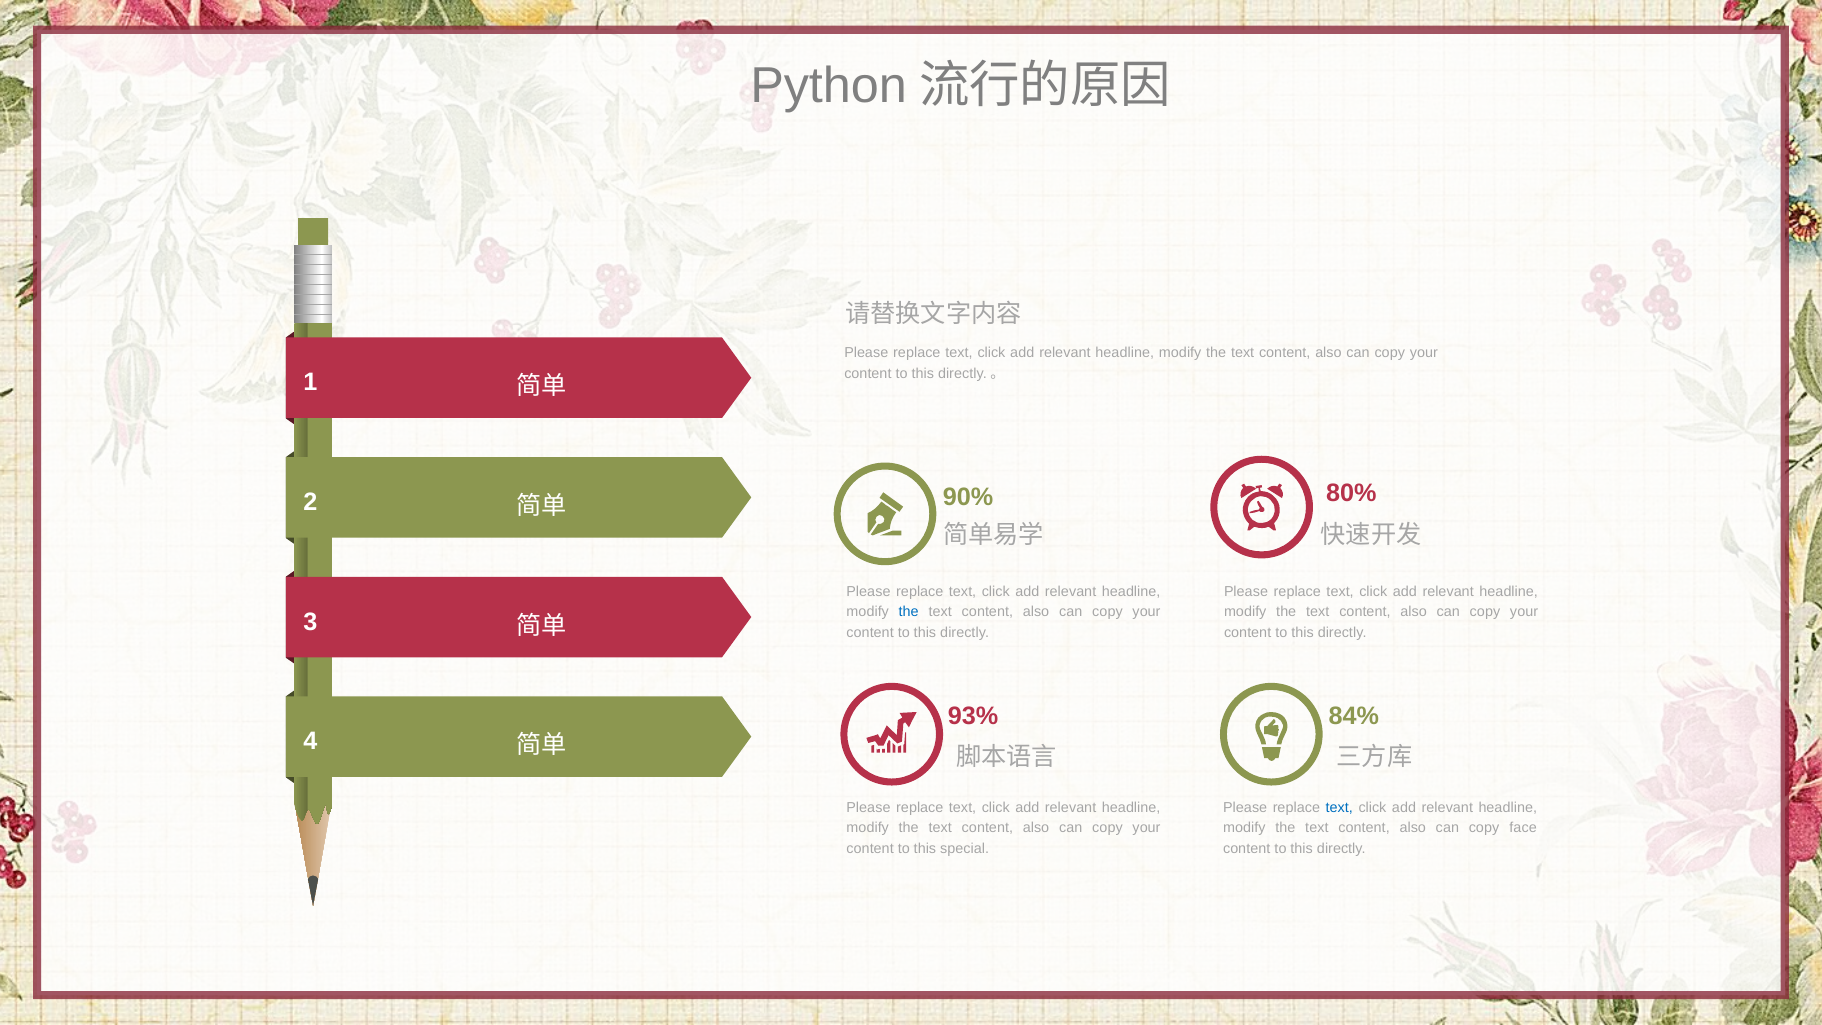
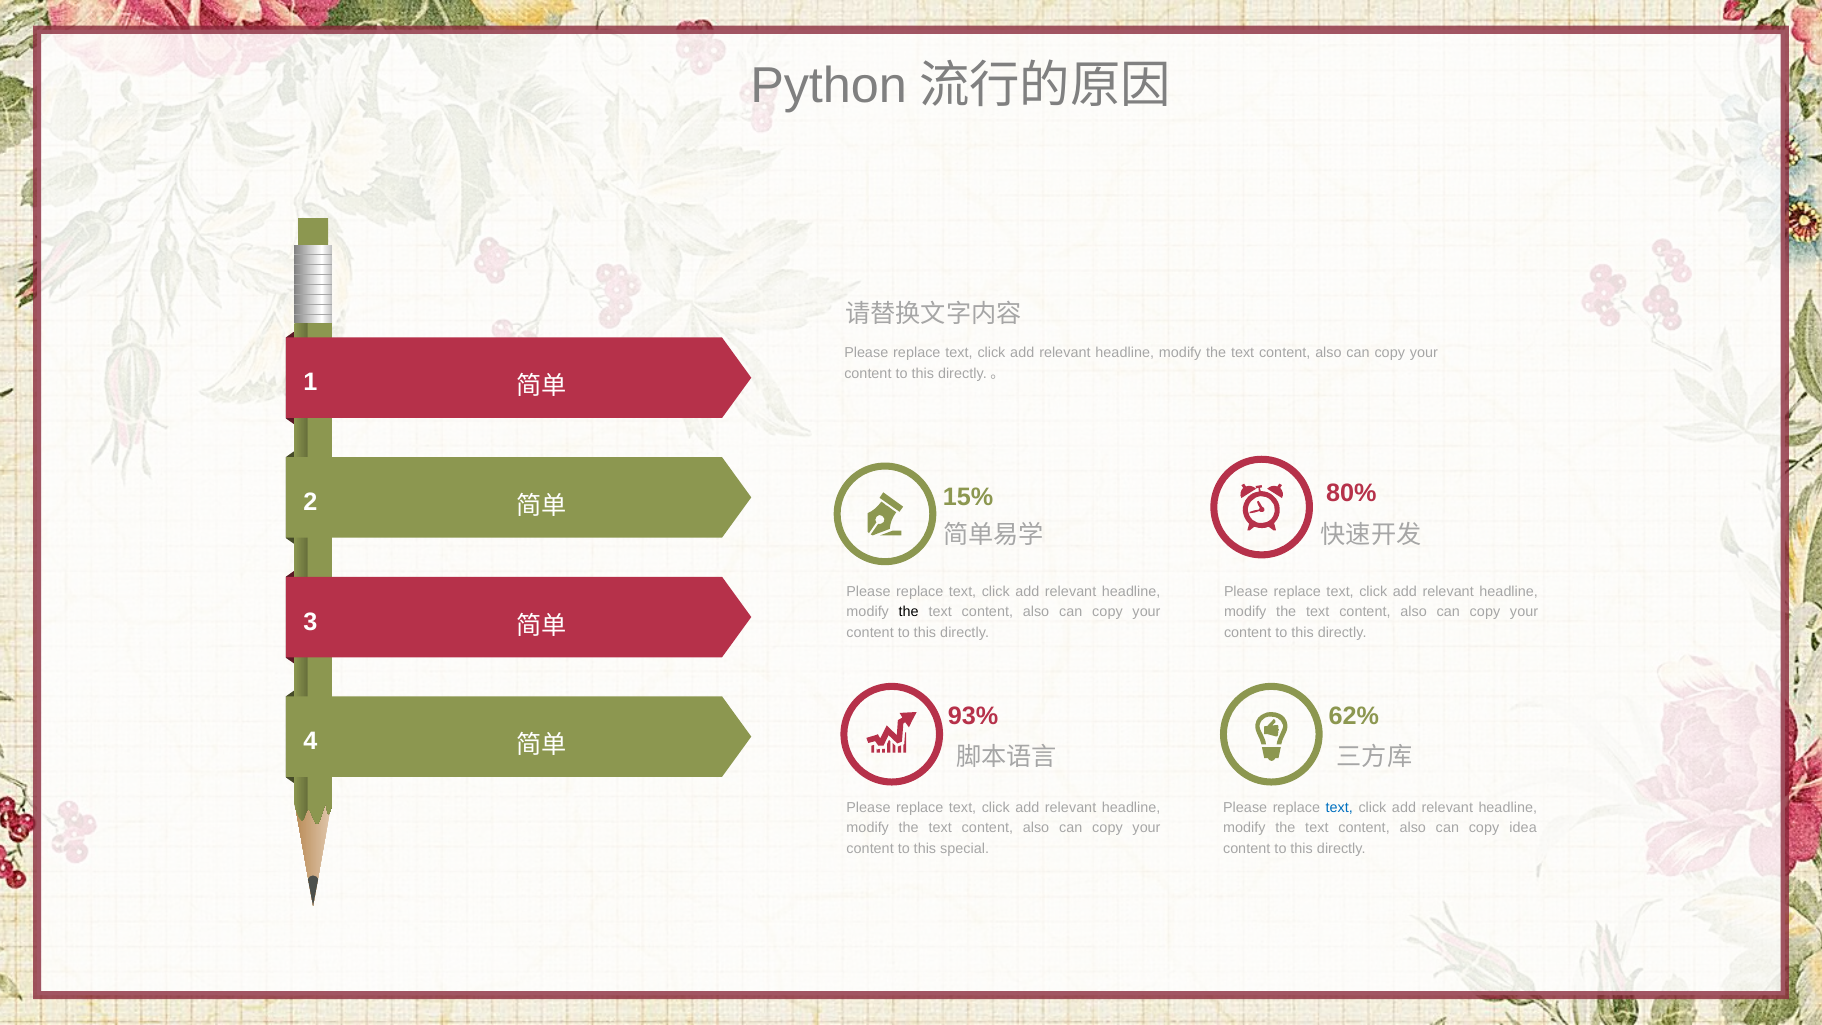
90%: 90% -> 15%
the at (909, 612) colour: blue -> black
84%: 84% -> 62%
face: face -> idea
